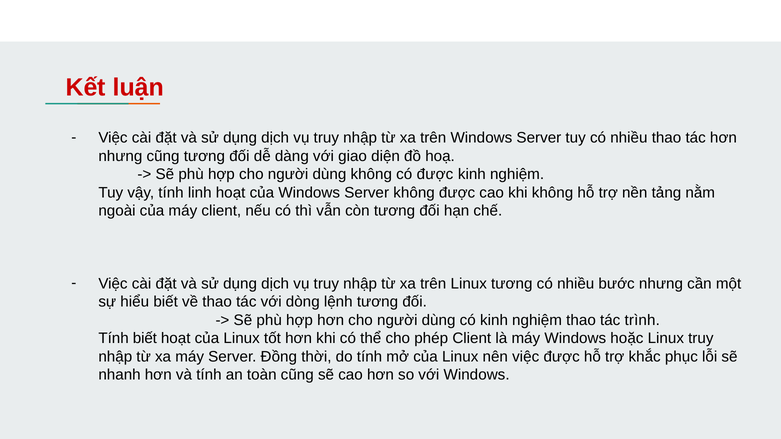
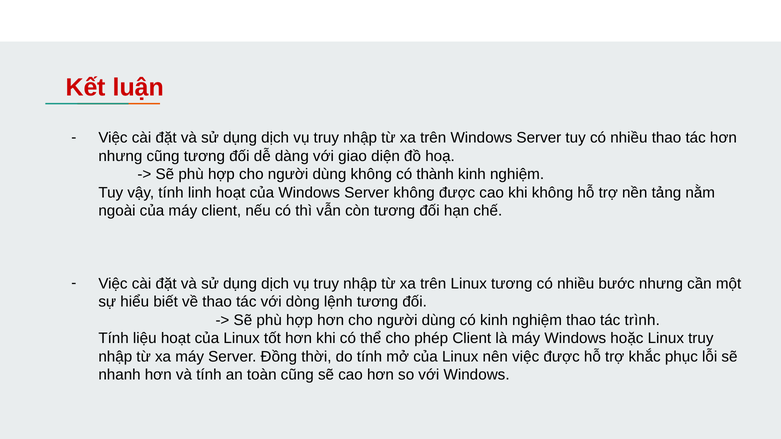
có được: được -> thành
Tính biết: biết -> liệu
